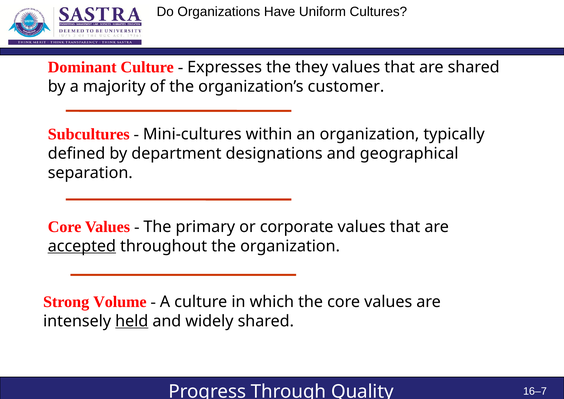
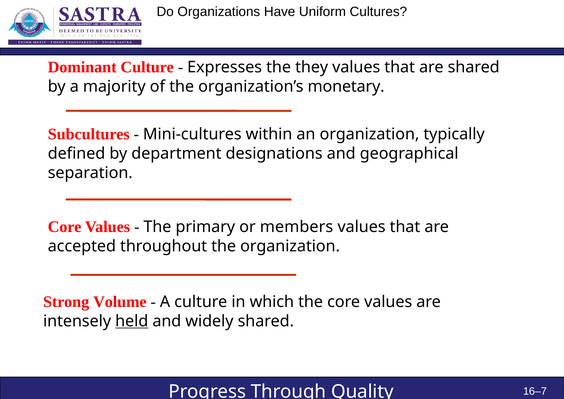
customer: customer -> monetary
corporate: corporate -> members
accepted underline: present -> none
